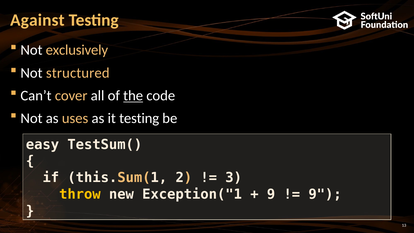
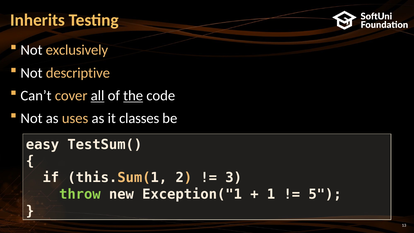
Against: Against -> Inherits
structured: structured -> descriptive
all underline: none -> present
it testing: testing -> classes
throw colour: yellow -> light green
9 at (271, 194): 9 -> 1
9 at (325, 194): 9 -> 5
